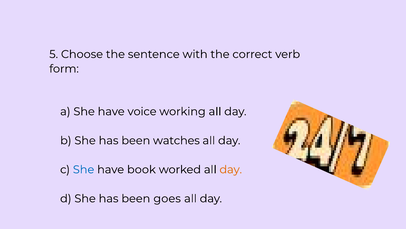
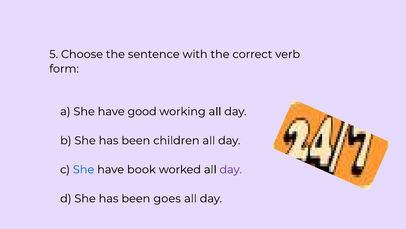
voice: voice -> good
watches: watches -> children
day at (231, 169) colour: orange -> purple
